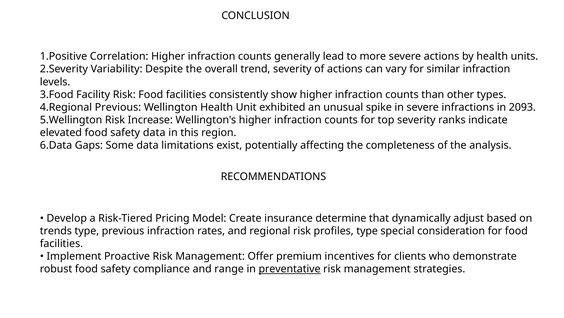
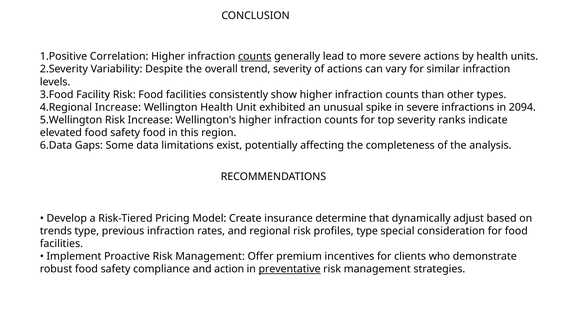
counts at (255, 56) underline: none -> present
Previous at (118, 107): Previous -> Increase
2093: 2093 -> 2094
safety data: data -> food
range: range -> action
